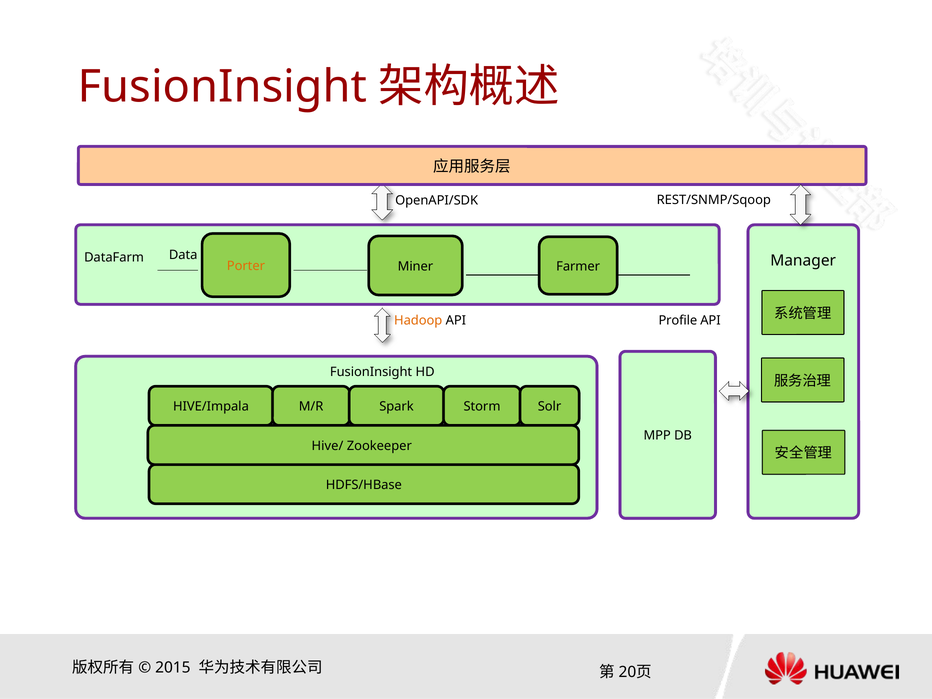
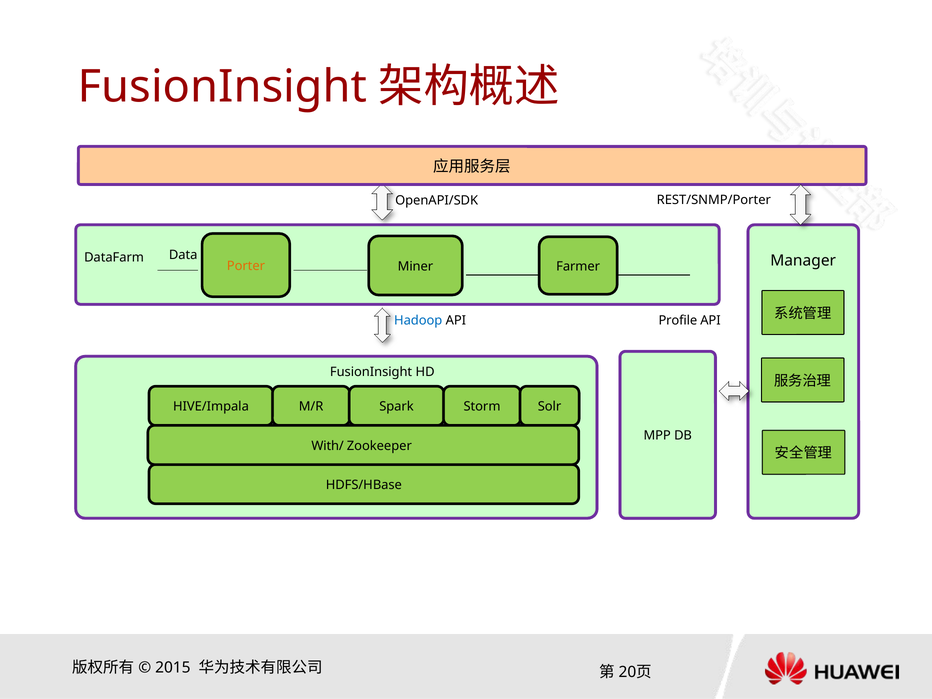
REST/SNMP/Sqoop: REST/SNMP/Sqoop -> REST/SNMP/Porter
Hadoop colour: orange -> blue
Hive/: Hive/ -> With/
